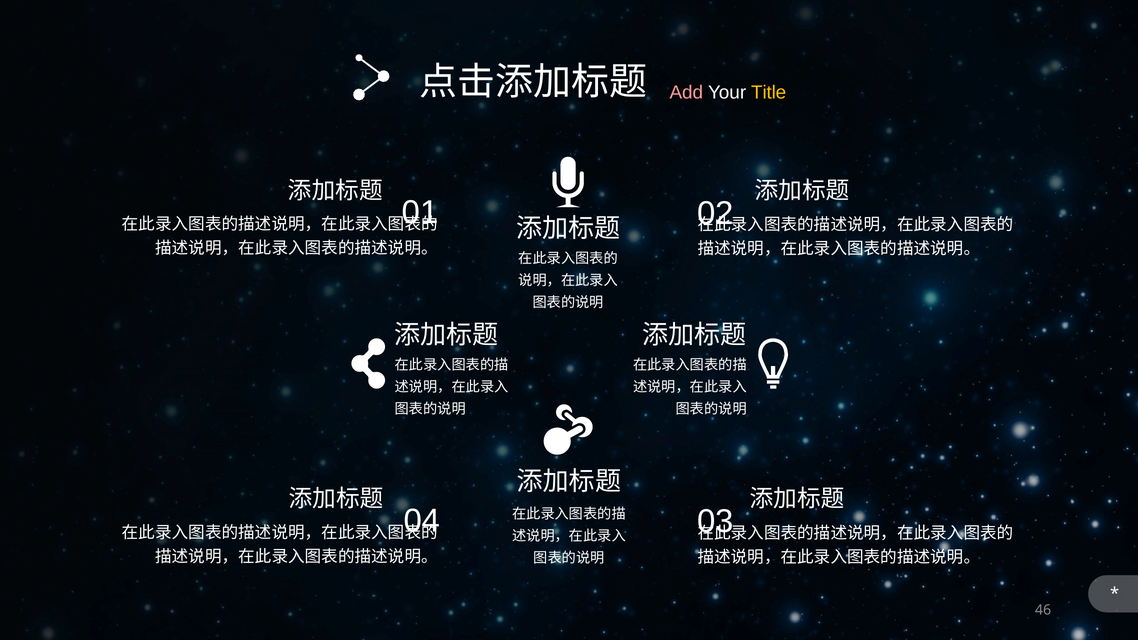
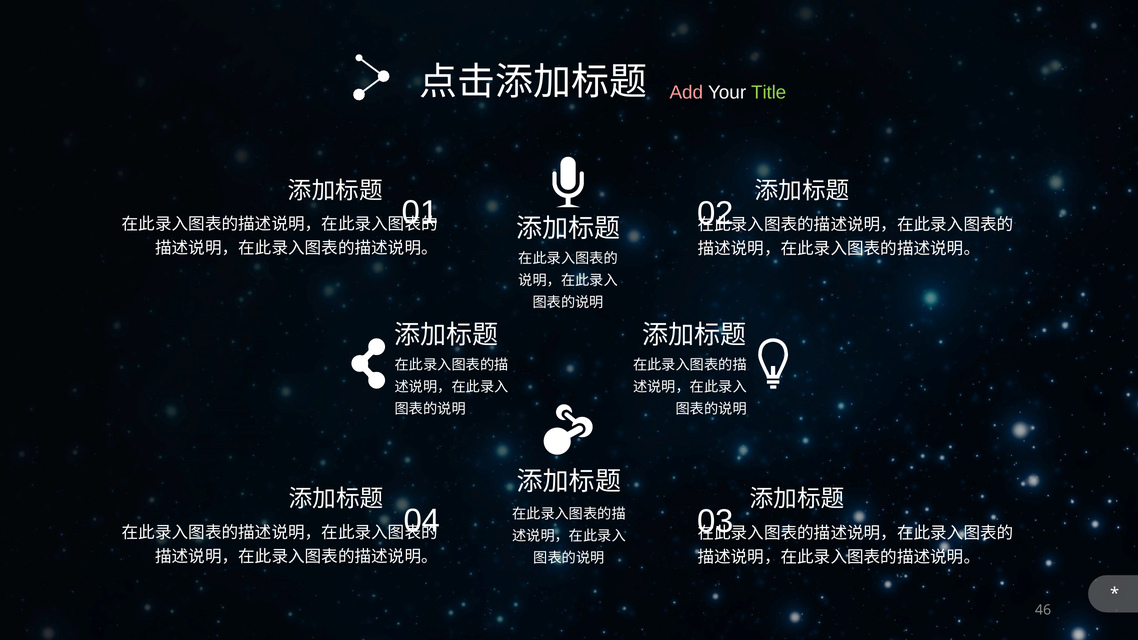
Title colour: yellow -> light green
